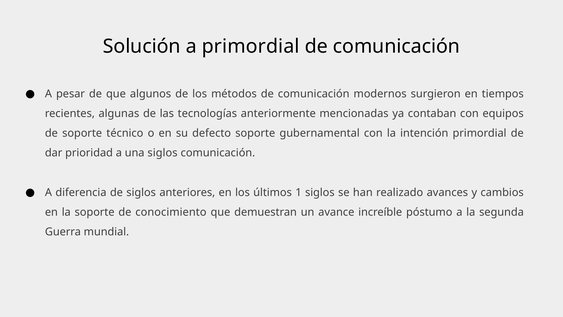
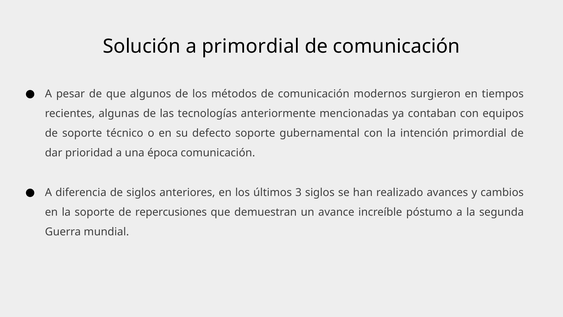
una siglos: siglos -> época
1: 1 -> 3
conocimiento: conocimiento -> repercusiones
